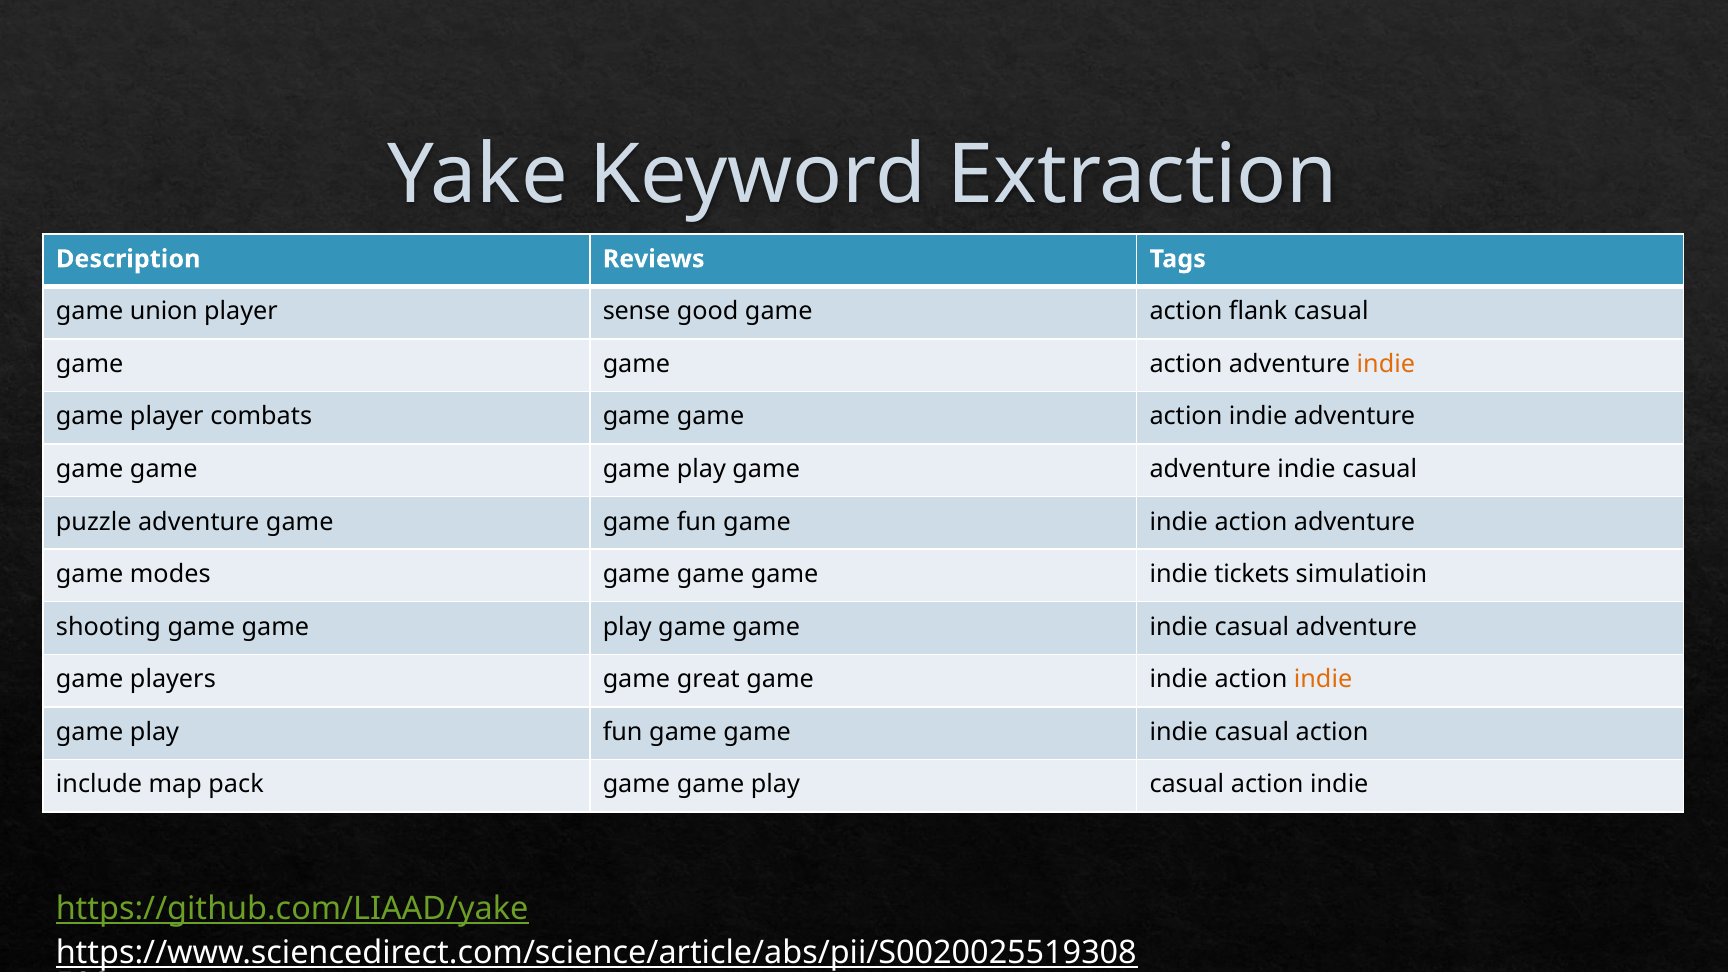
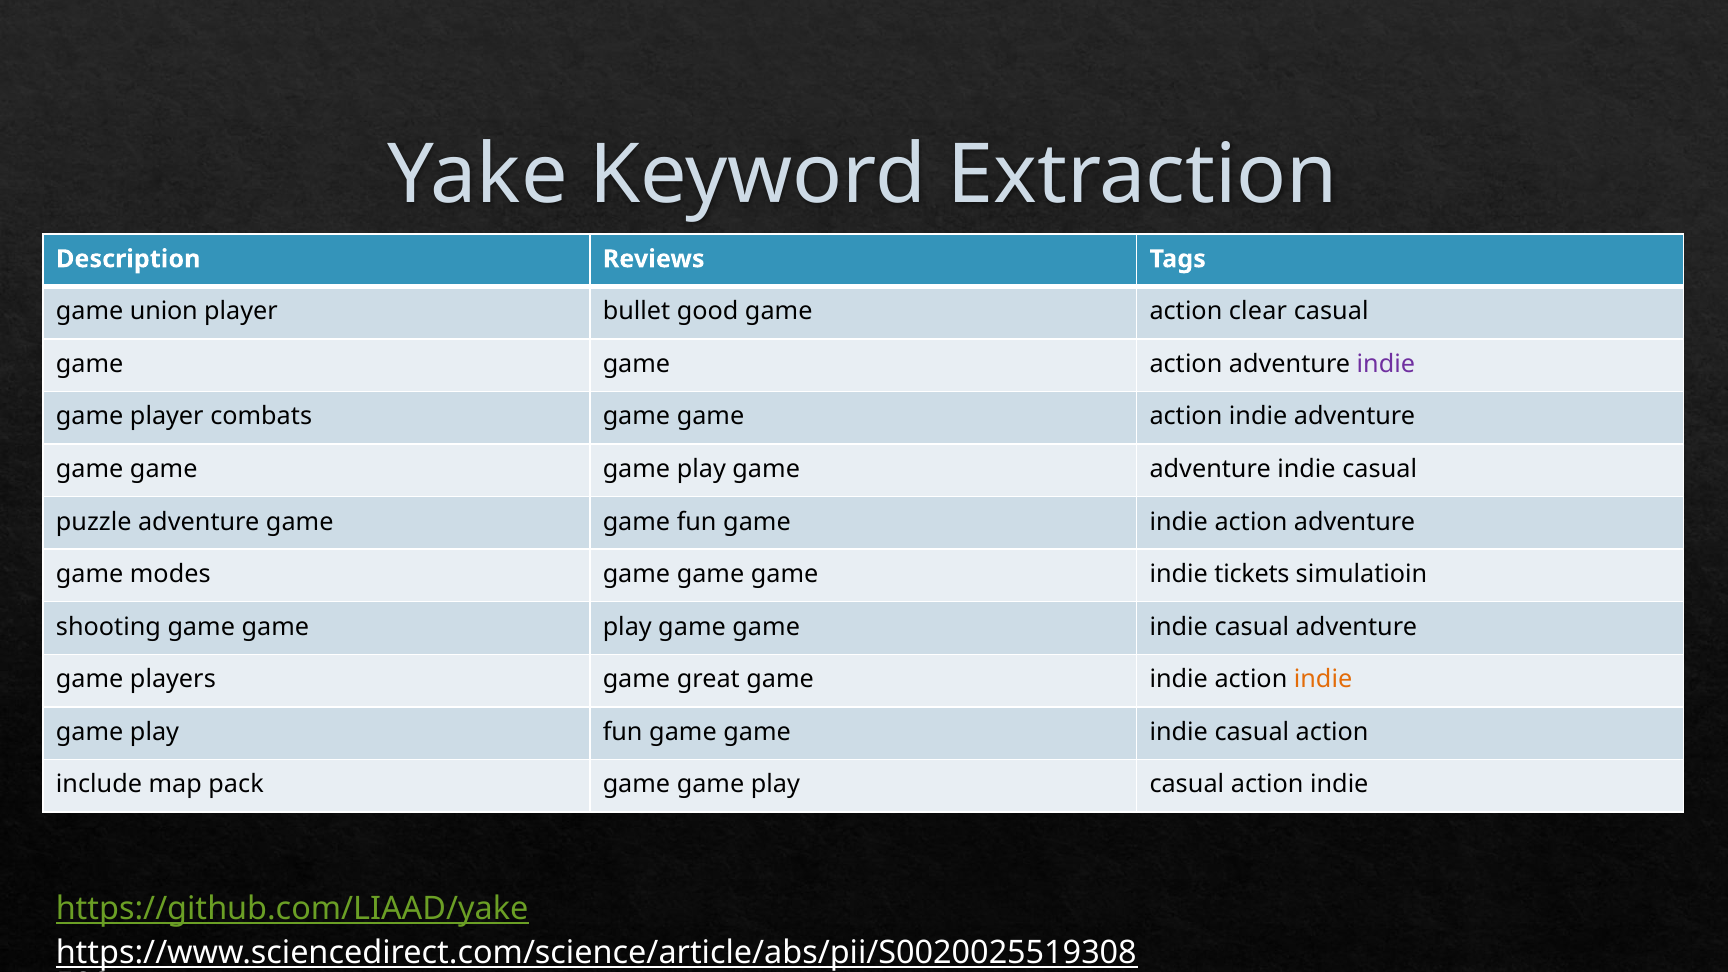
sense: sense -> bullet
flank: flank -> clear
indie at (1386, 364) colour: orange -> purple
